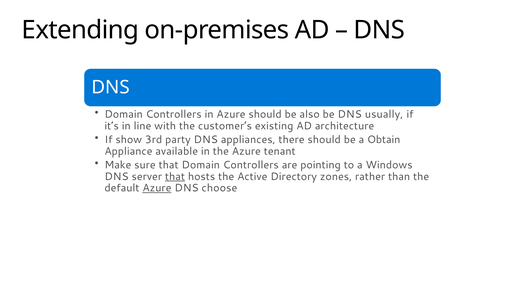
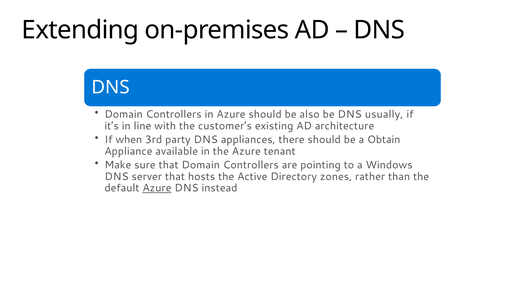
show: show -> when
that at (175, 177) underline: present -> none
choose: choose -> instead
